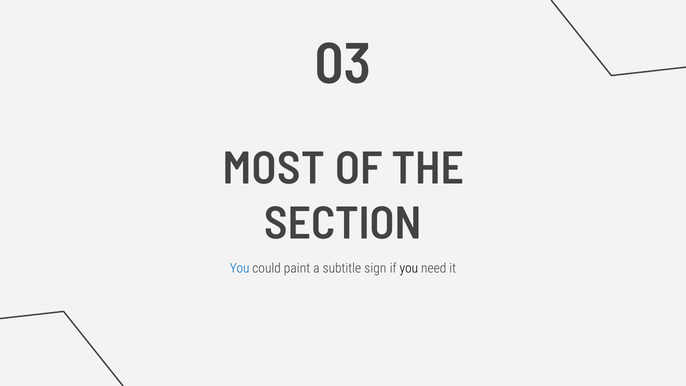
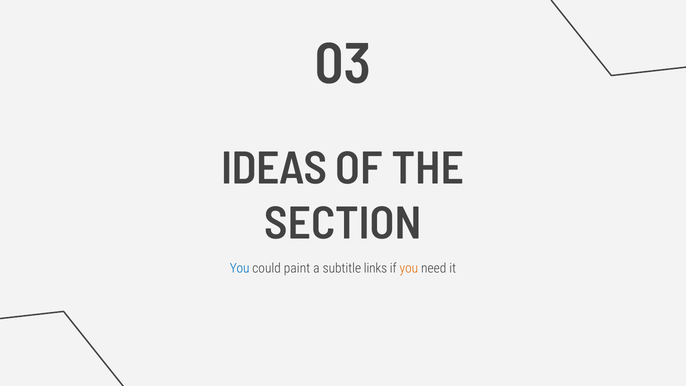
MOST: MOST -> IDEAS
sign: sign -> links
you at (409, 268) colour: black -> orange
